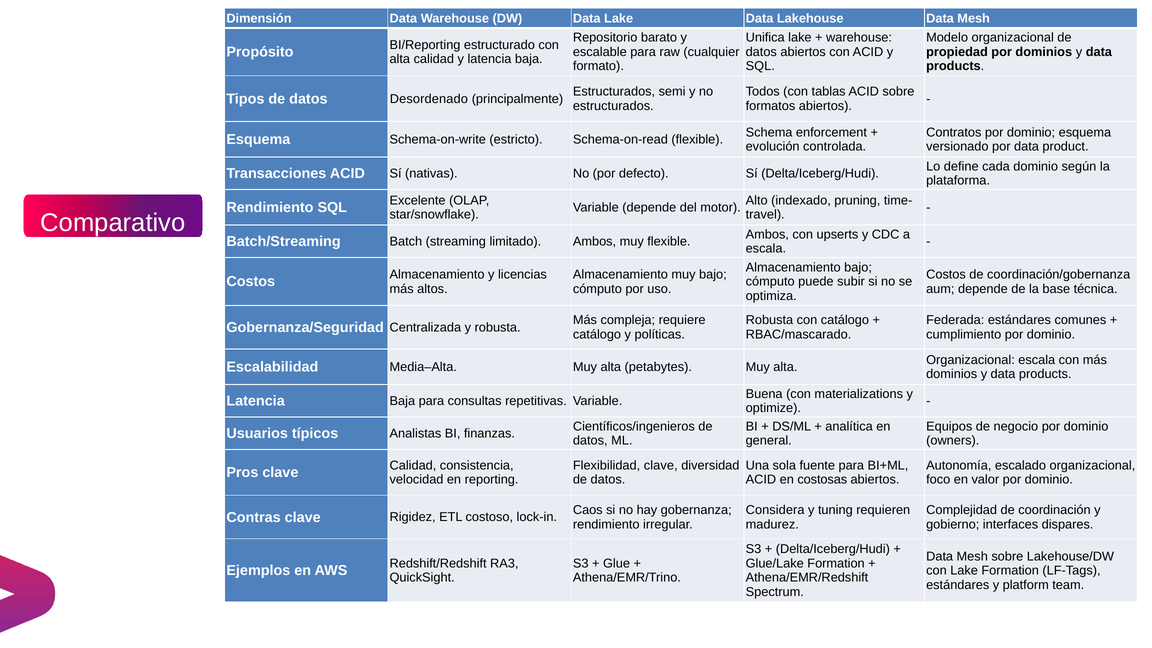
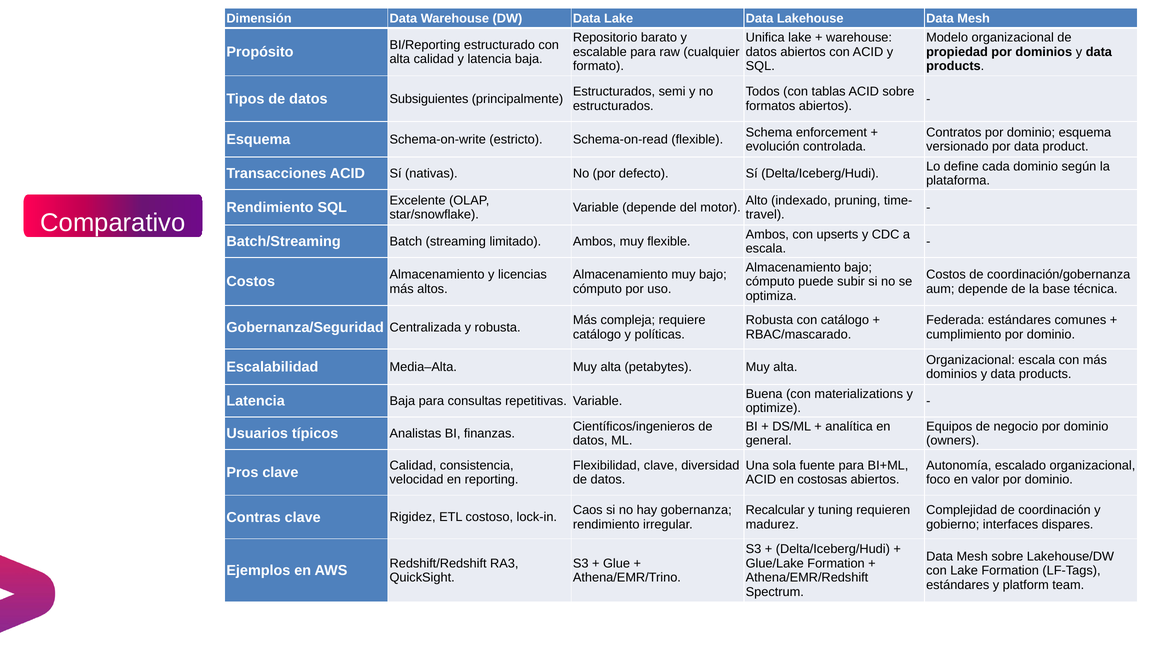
Desordenado: Desordenado -> Subsiguientes
Considera: Considera -> Recalcular
